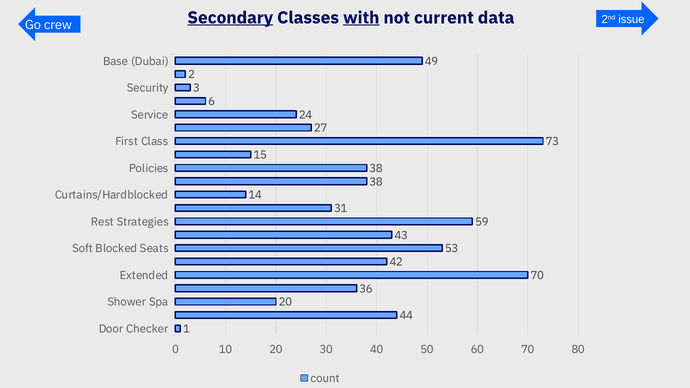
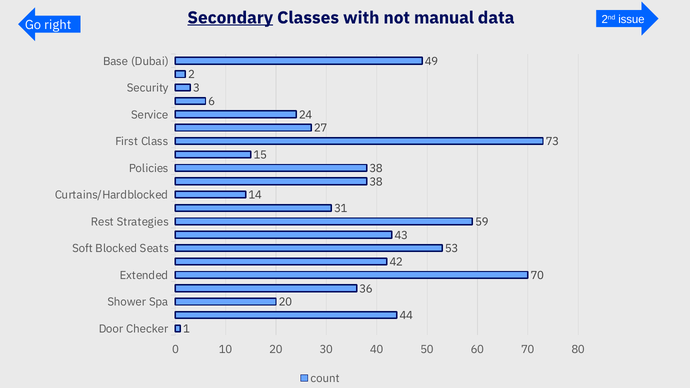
with underline: present -> none
current: current -> manual
crew: crew -> right
